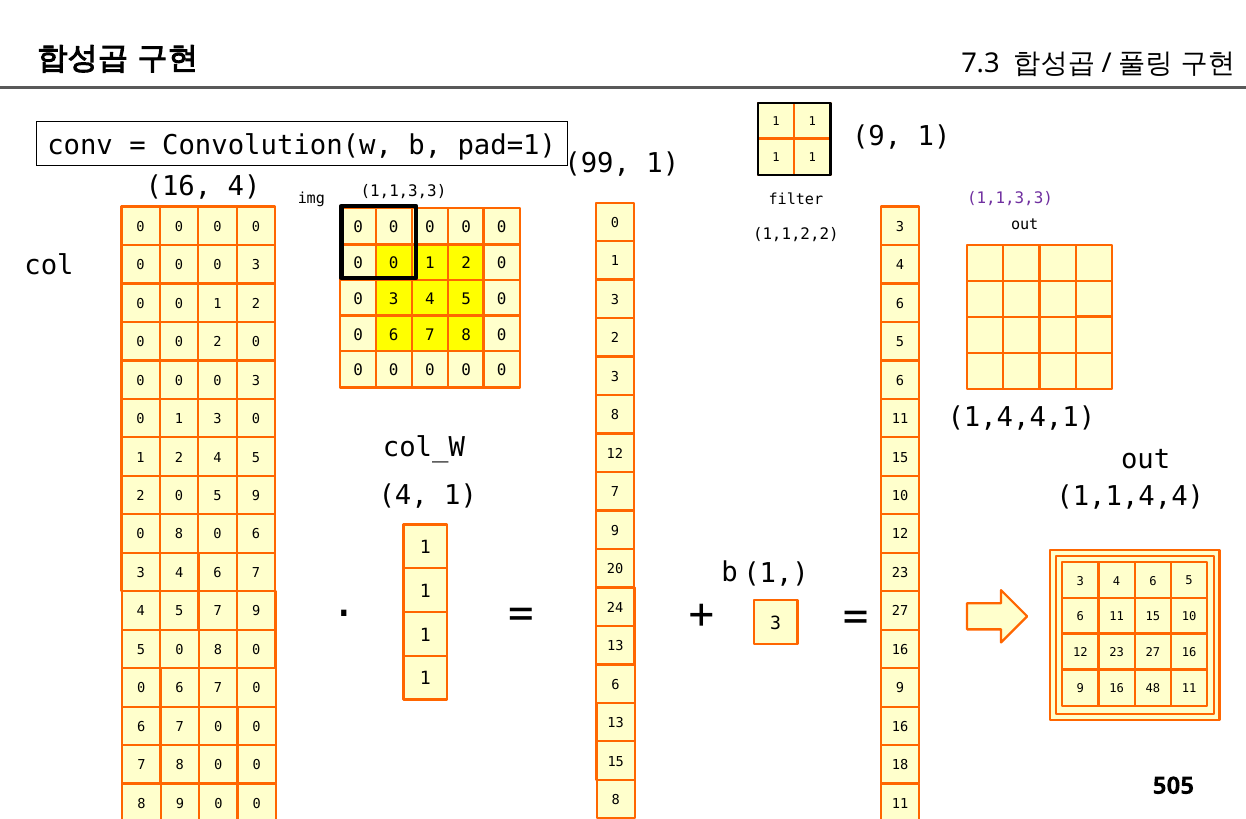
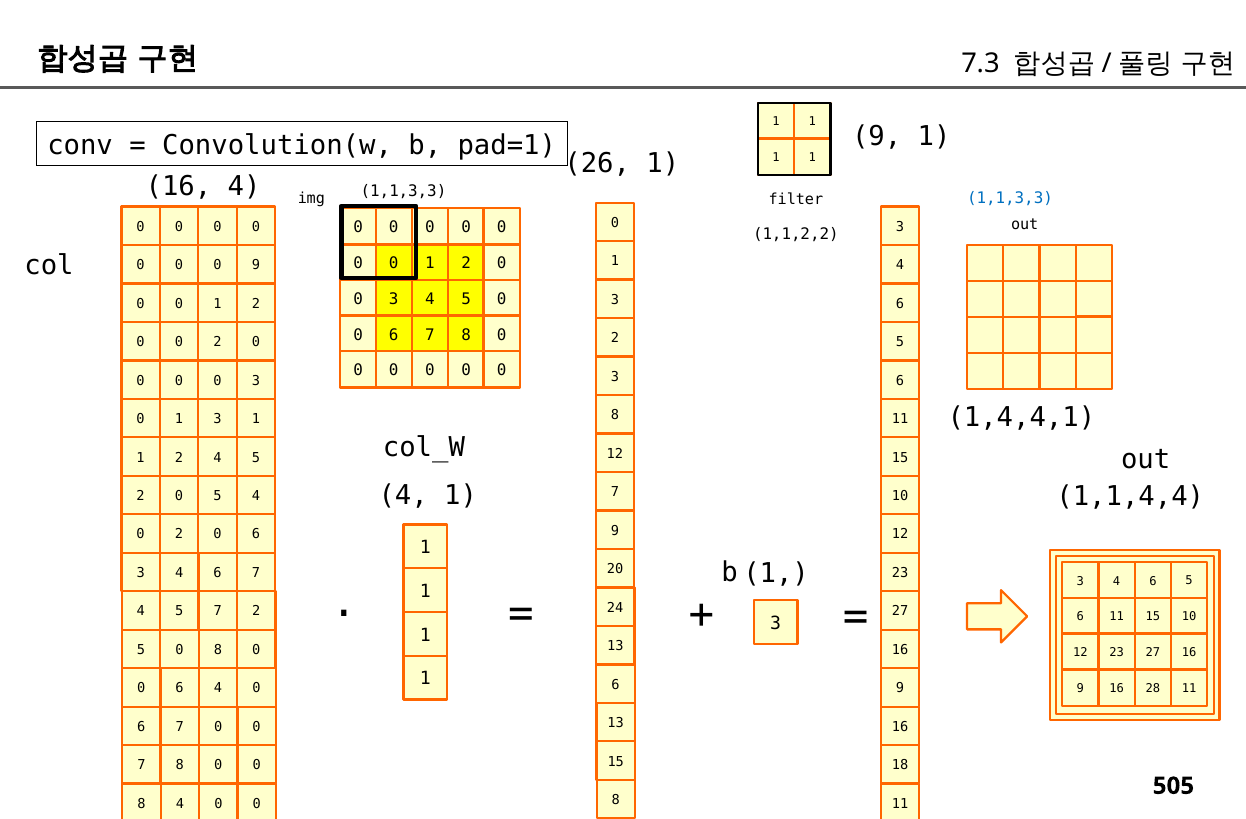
99: 99 -> 26
1,1,3,3 at (1010, 198) colour: purple -> blue
3 at (256, 265): 3 -> 9
1 3 0: 0 -> 1
5 9: 9 -> 4
8 at (179, 534): 8 -> 2
5 7 9: 9 -> 2
7 at (218, 688): 7 -> 4
48: 48 -> 28
8 9: 9 -> 4
